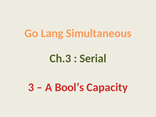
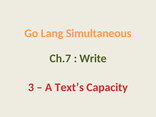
Ch.3: Ch.3 -> Ch.7
Serial: Serial -> Write
Bool’s: Bool’s -> Text’s
